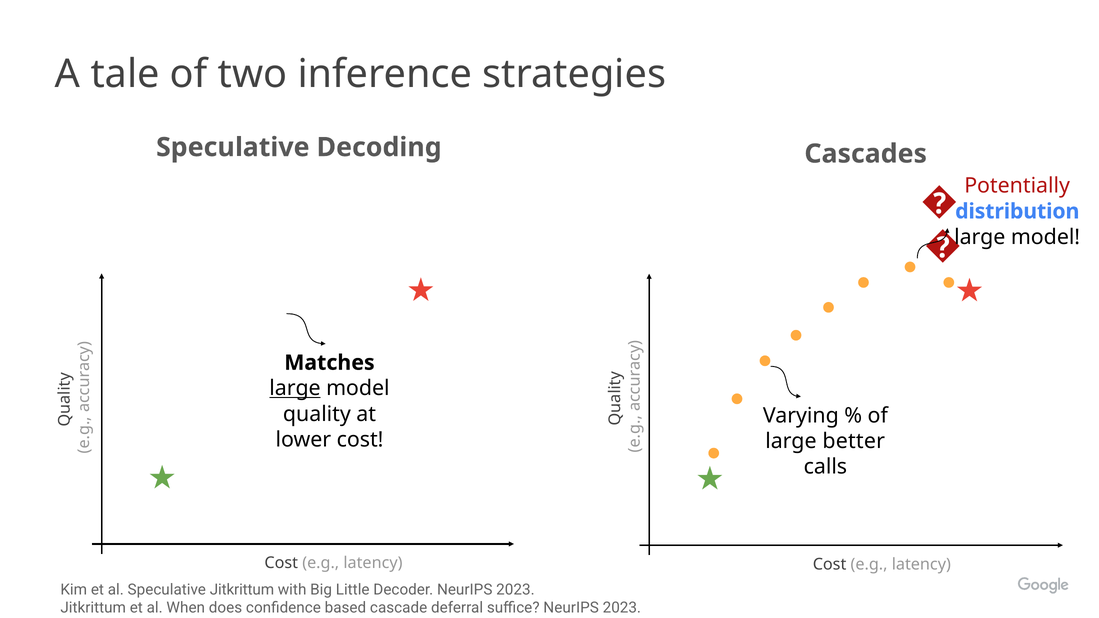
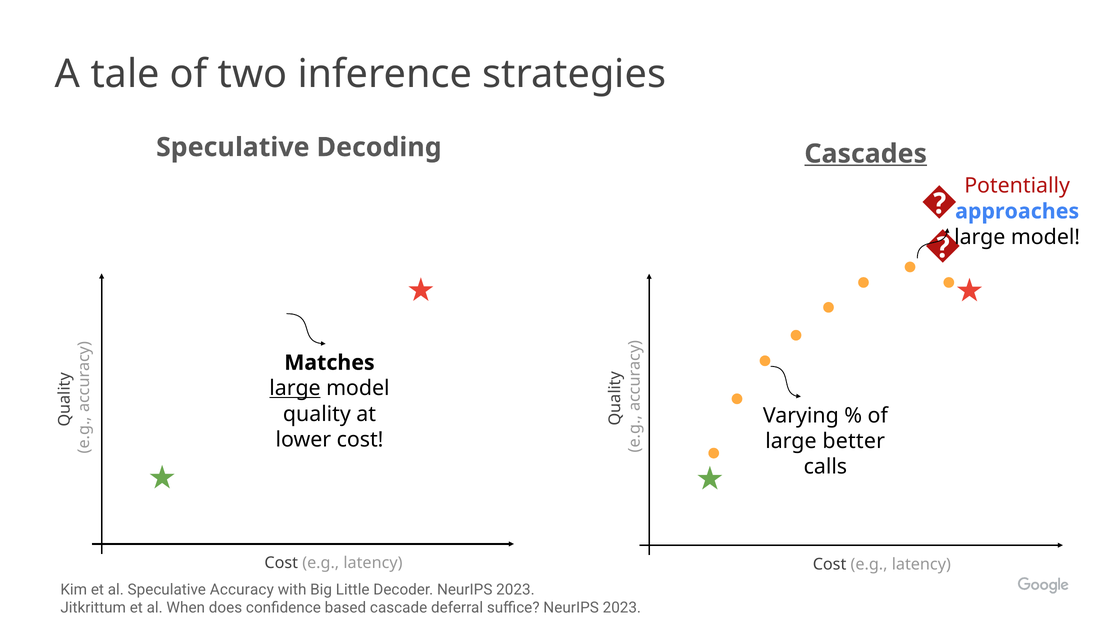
Cascades underline: none -> present
distribution: distribution -> approaches
Speculative Jitkrittum: Jitkrittum -> Accuracy
